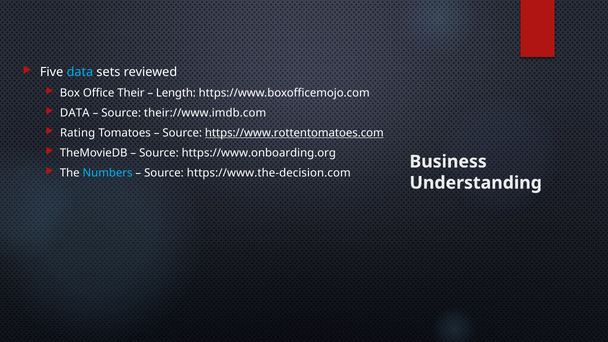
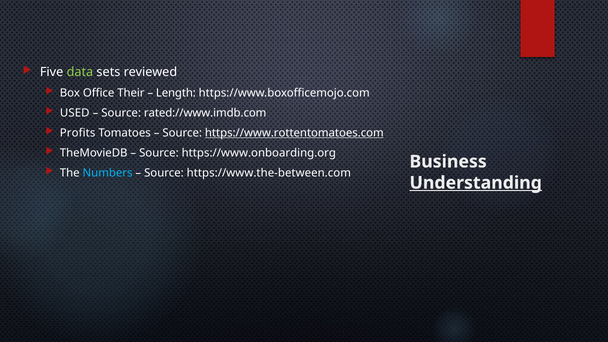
data at (80, 72) colour: light blue -> light green
DATA at (75, 113): DATA -> USED
their://www.imdb.com: their://www.imdb.com -> rated://www.imdb.com
Rating: Rating -> Profits
https://www.the-decision.com: https://www.the-decision.com -> https://www.the-between.com
Understanding underline: none -> present
